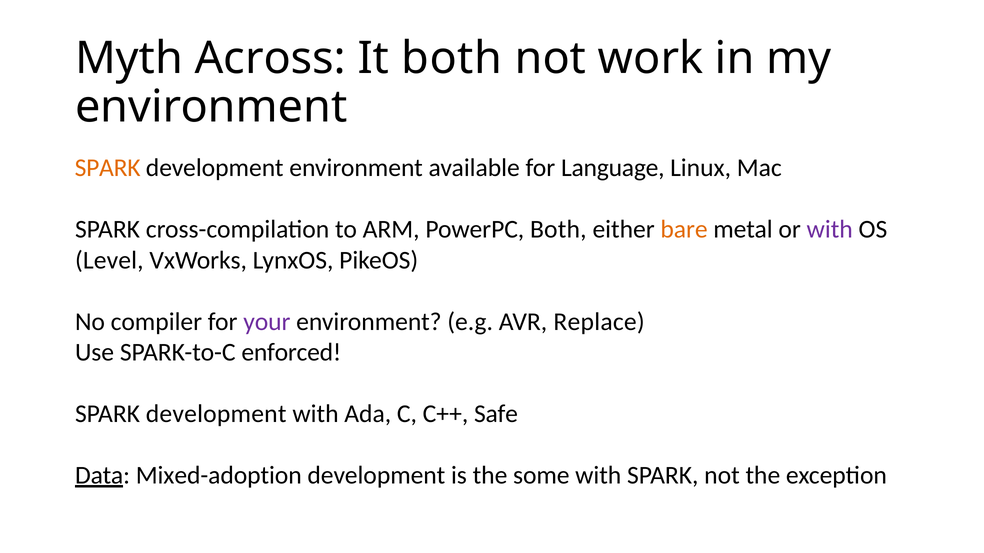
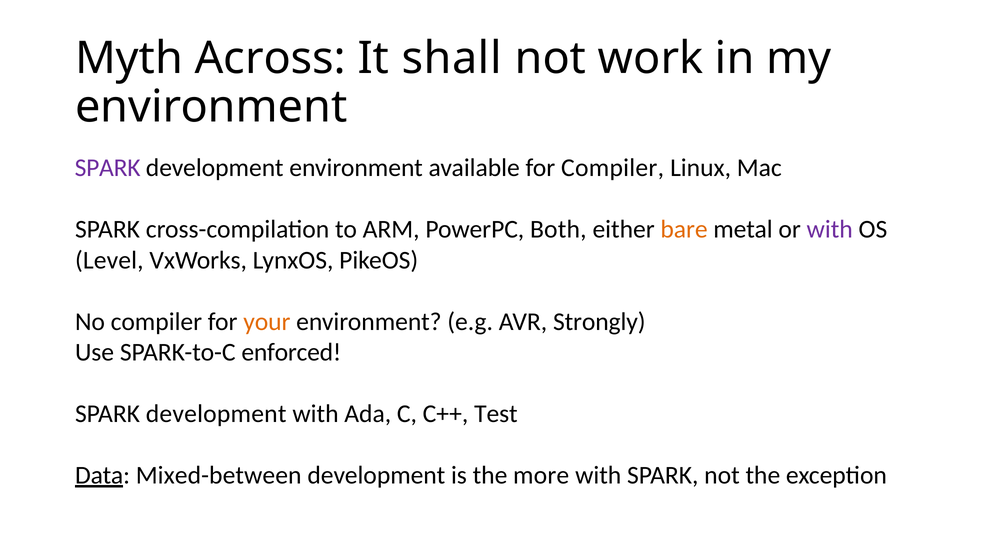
It both: both -> shall
SPARK at (108, 168) colour: orange -> purple
for Language: Language -> Compiler
your colour: purple -> orange
Replace: Replace -> Strongly
Safe: Safe -> Test
Mixed-adoption: Mixed-adoption -> Mixed-between
some: some -> more
